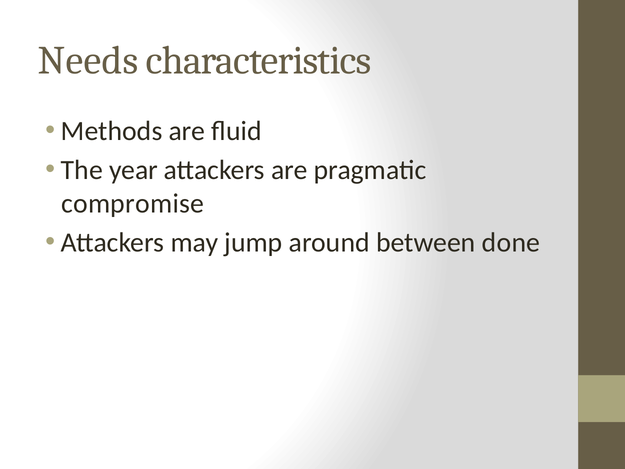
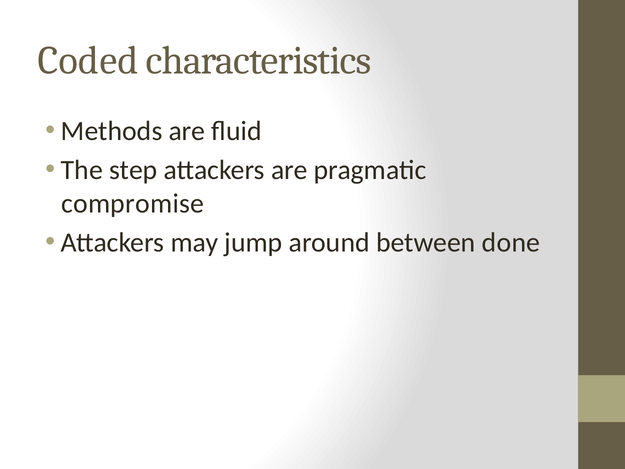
Needs: Needs -> Coded
year: year -> step
